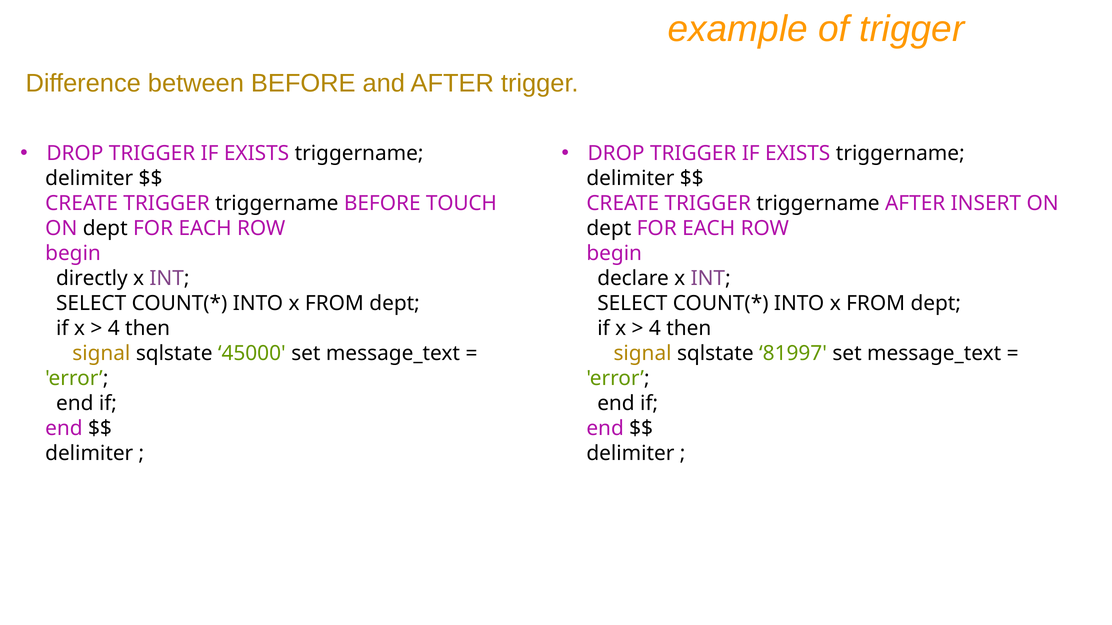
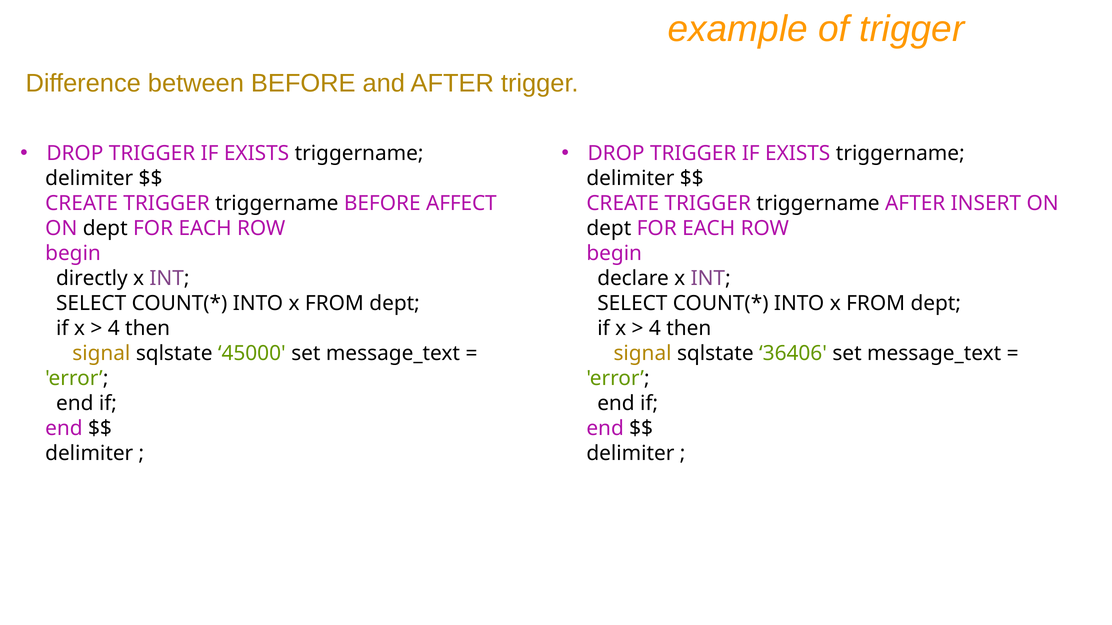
TOUCH: TOUCH -> AFFECT
81997: 81997 -> 36406
